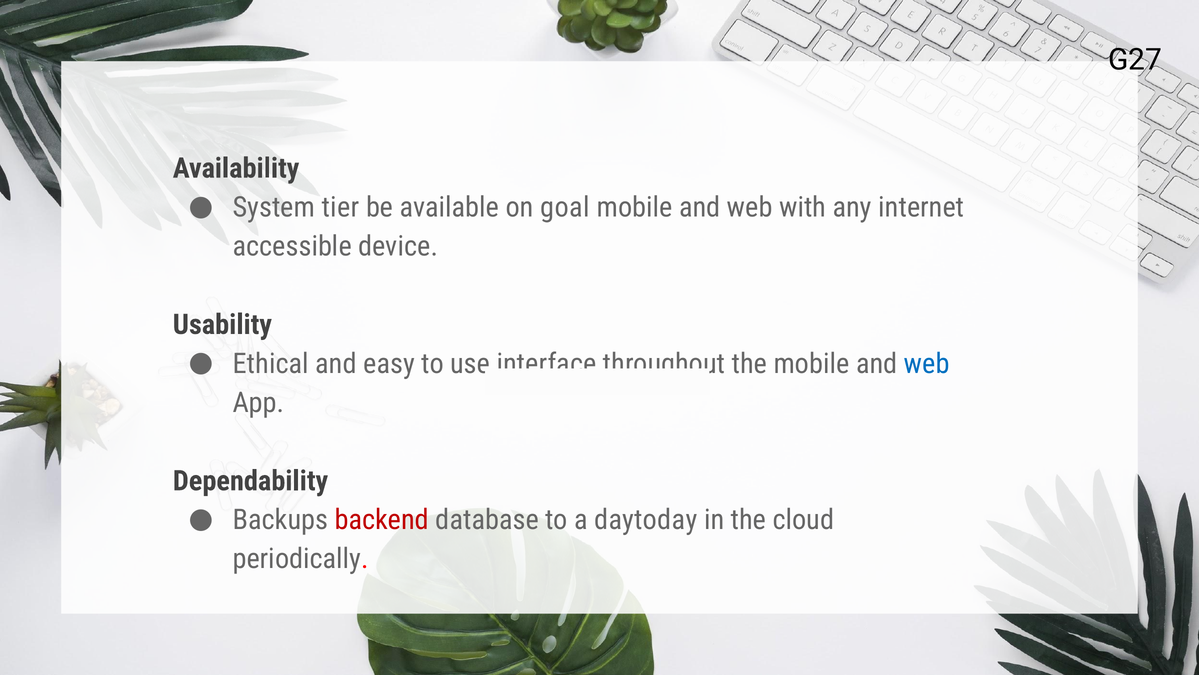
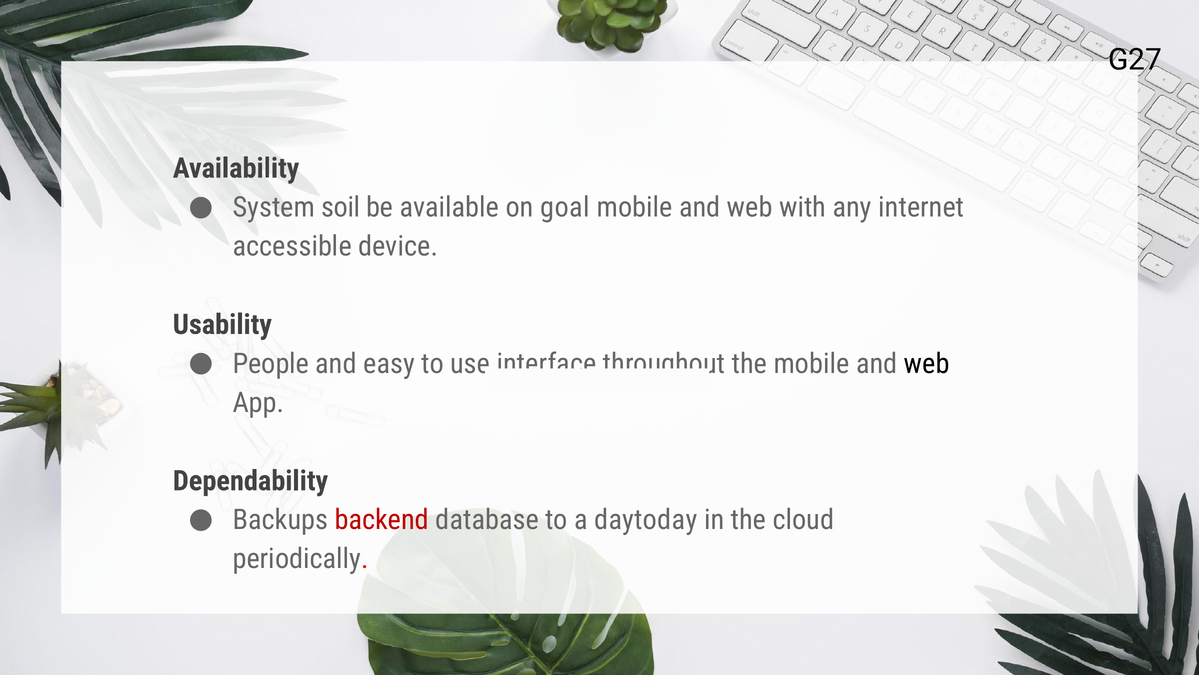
tier: tier -> soil
Ethical: Ethical -> People
web at (927, 363) colour: blue -> black
